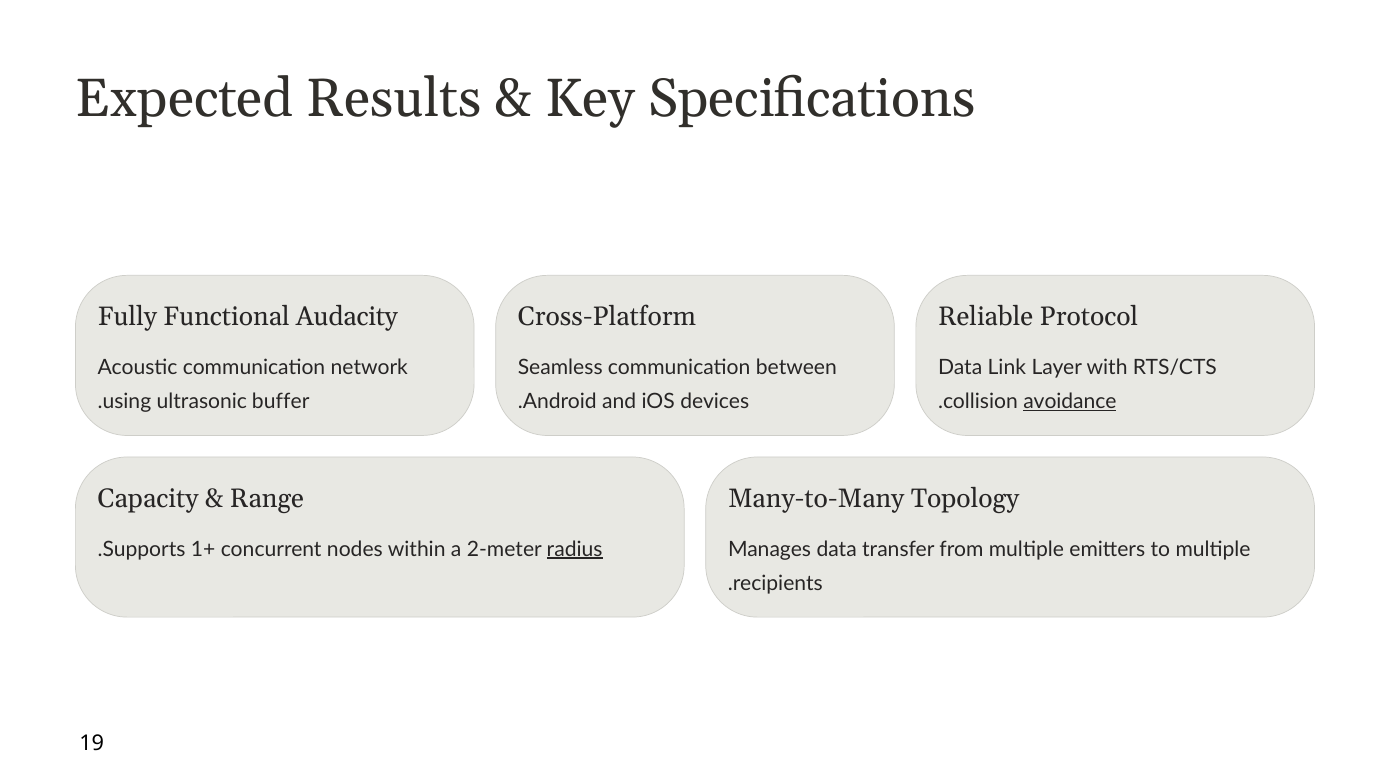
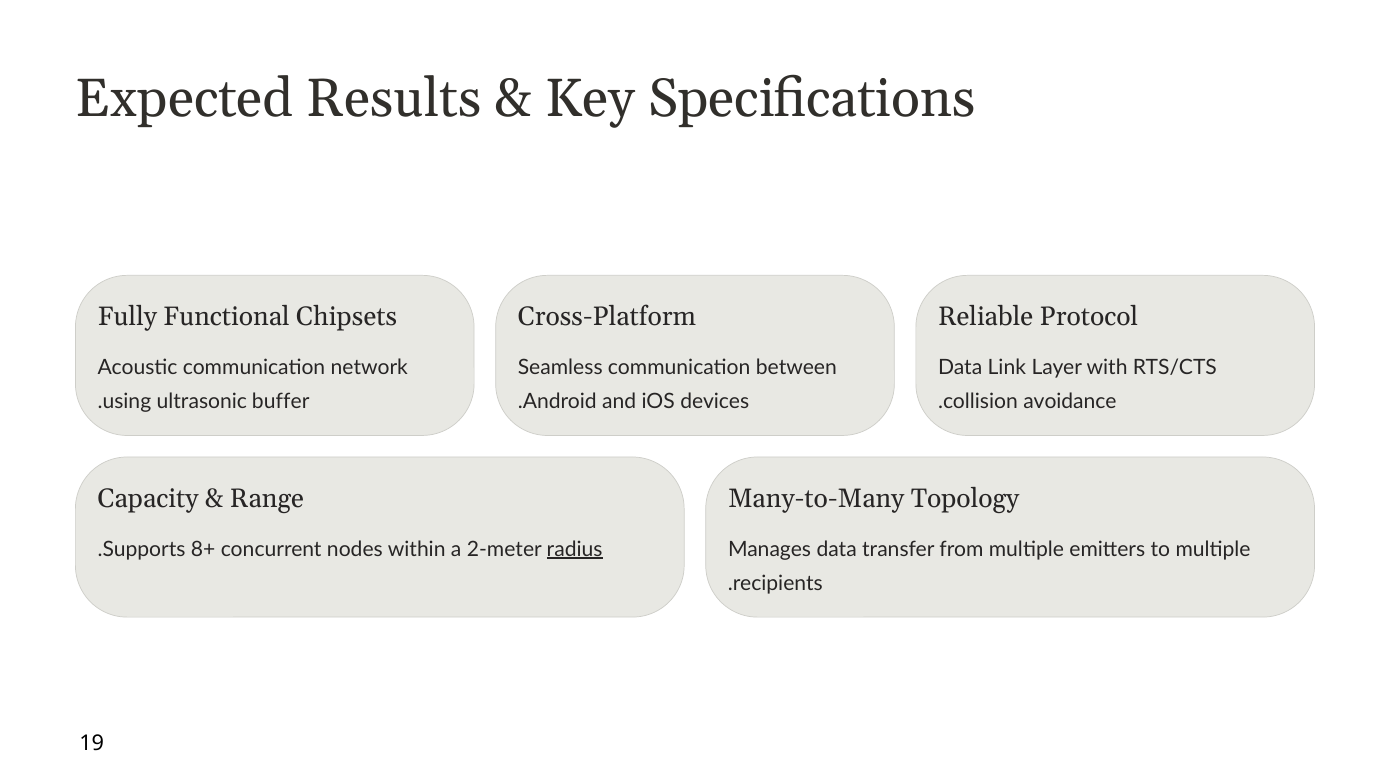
Audacity: Audacity -> Chipsets
avoidance underline: present -> none
1+: 1+ -> 8+
